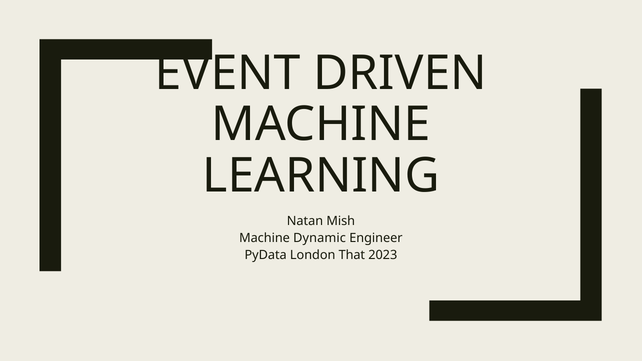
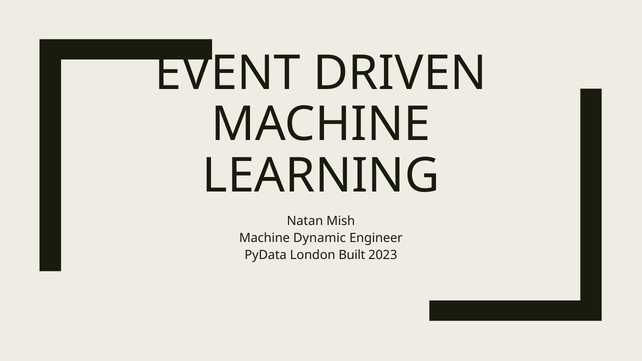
That: That -> Built
